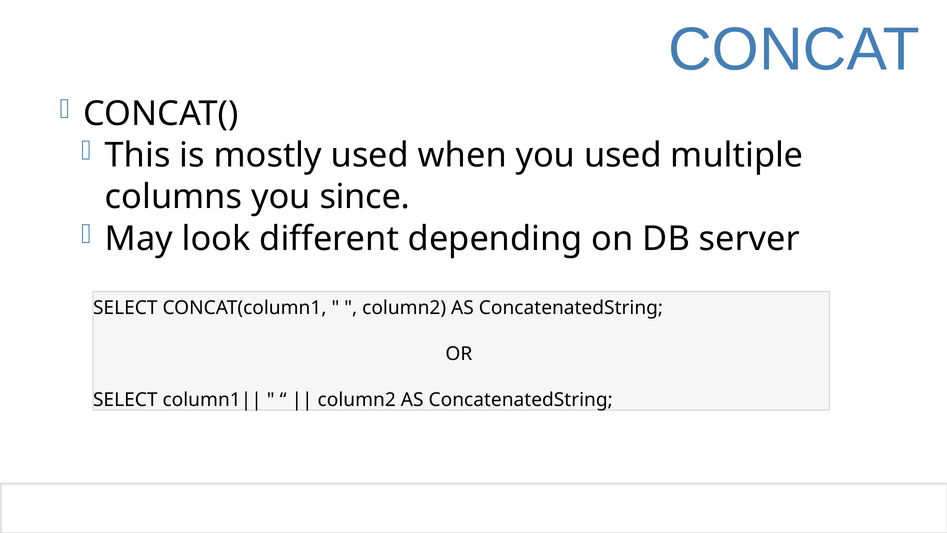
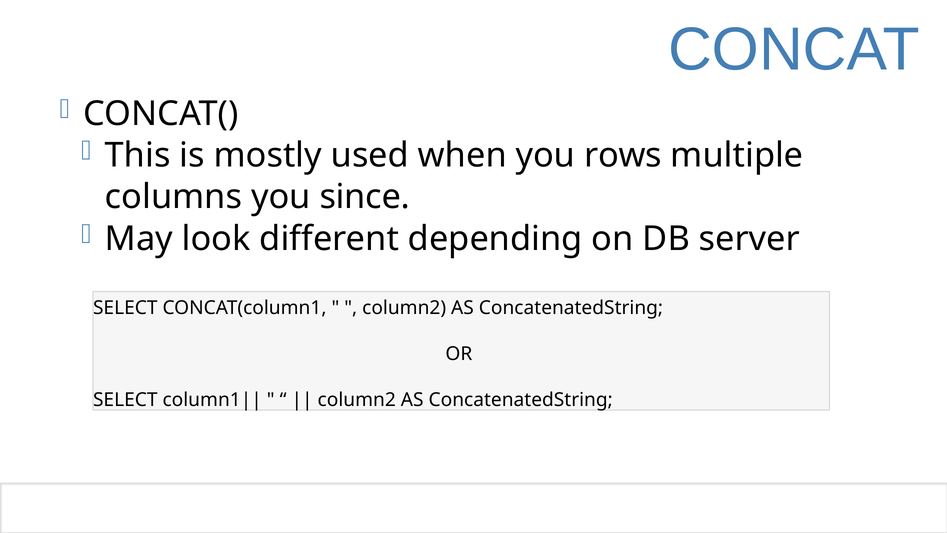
you used: used -> rows
